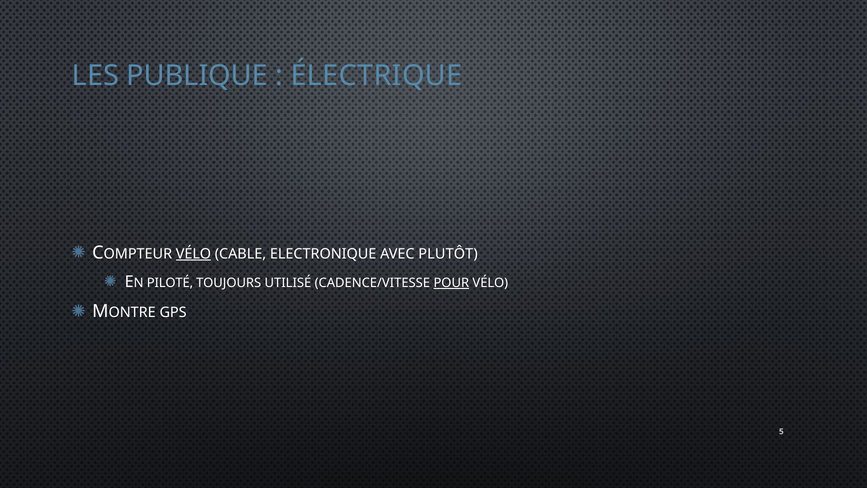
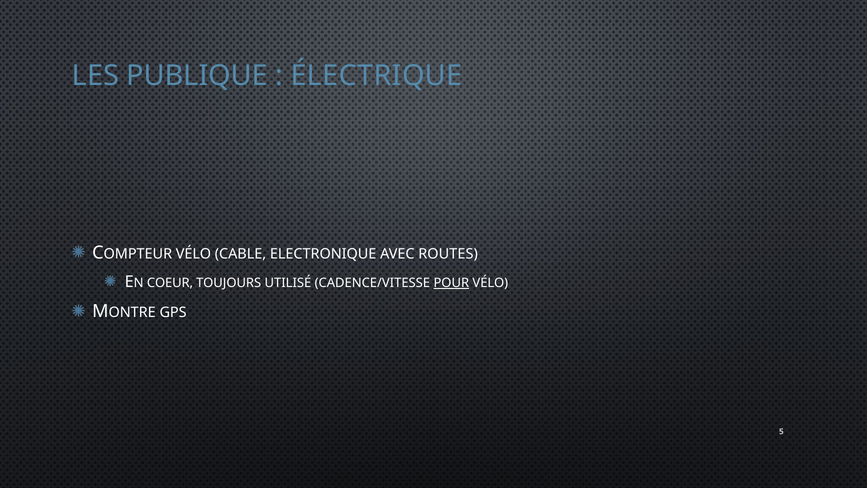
VÉLO at (194, 254) underline: present -> none
PLUTÔT: PLUTÔT -> ROUTES
PILOTÉ: PILOTÉ -> COEUR
